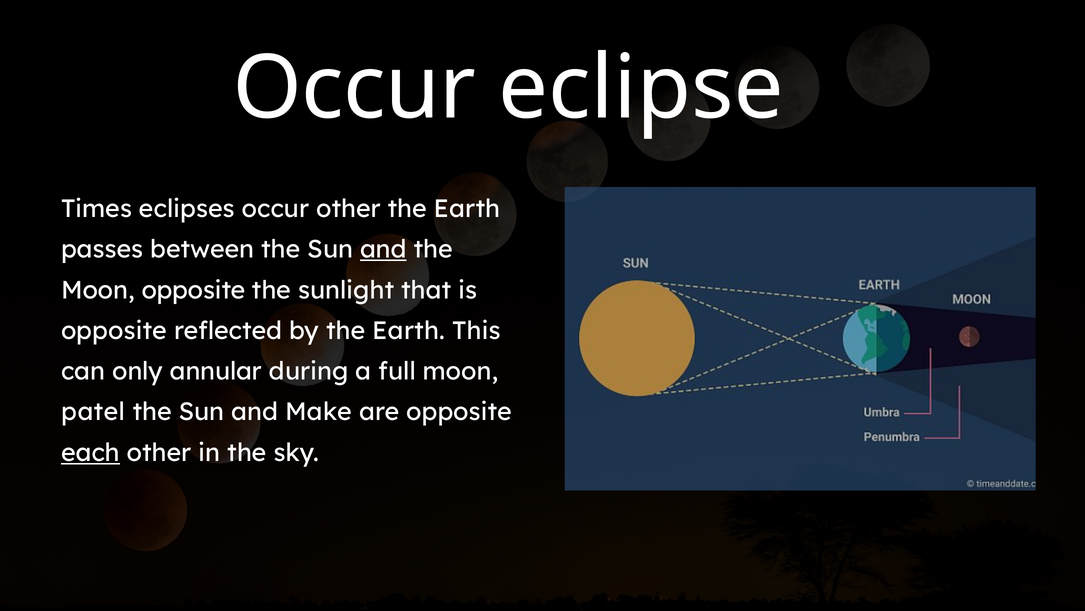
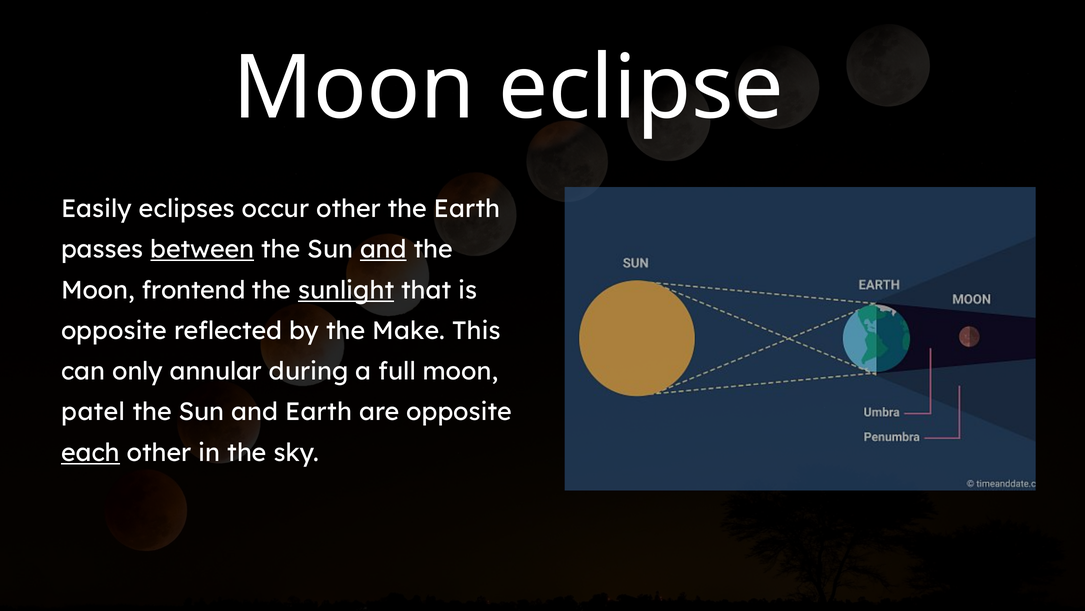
Occur at (354, 88): Occur -> Moon
Times: Times -> Easily
between underline: none -> present
Moon opposite: opposite -> frontend
sunlight underline: none -> present
by the Earth: Earth -> Make
and Make: Make -> Earth
